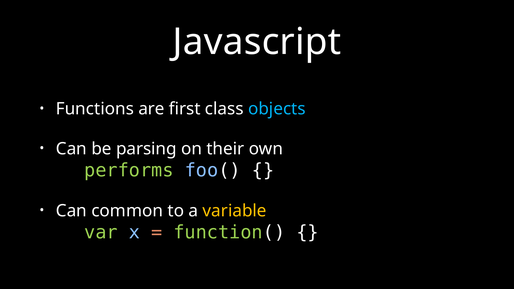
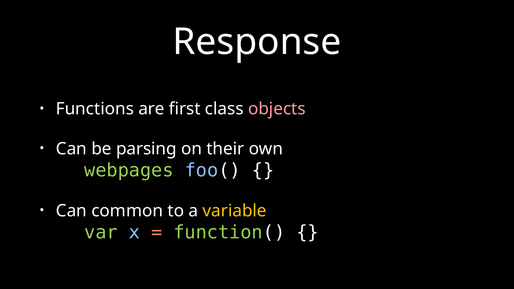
Javascript: Javascript -> Response
objects colour: light blue -> pink
performs: performs -> webpages
